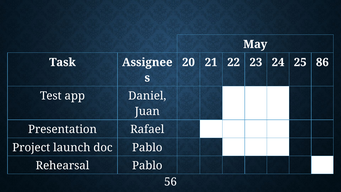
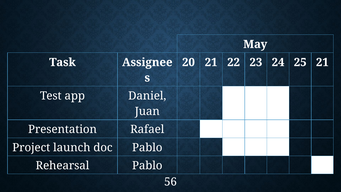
25 86: 86 -> 21
